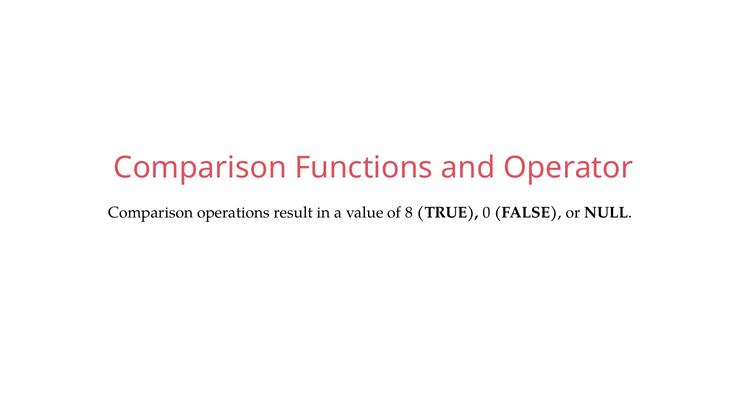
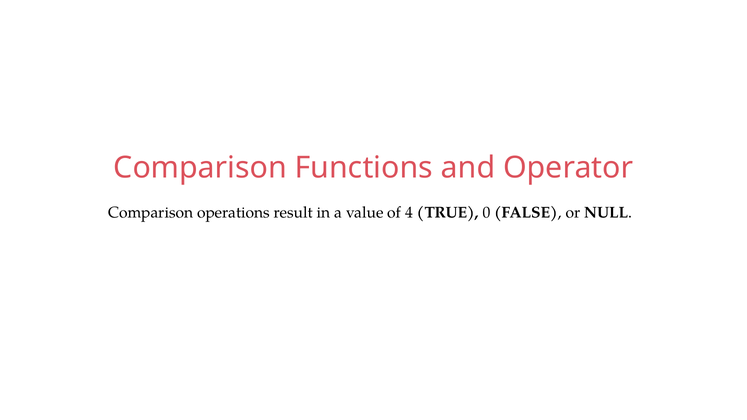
8: 8 -> 4
